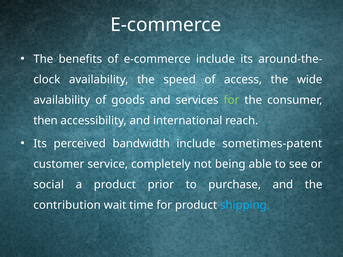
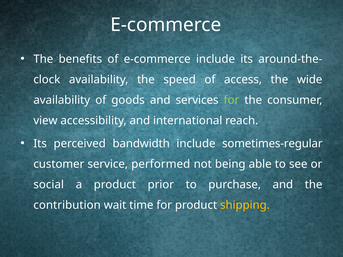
then: then -> view
sometimes-patent: sometimes-patent -> sometimes-regular
completely: completely -> performed
shipping colour: light blue -> yellow
